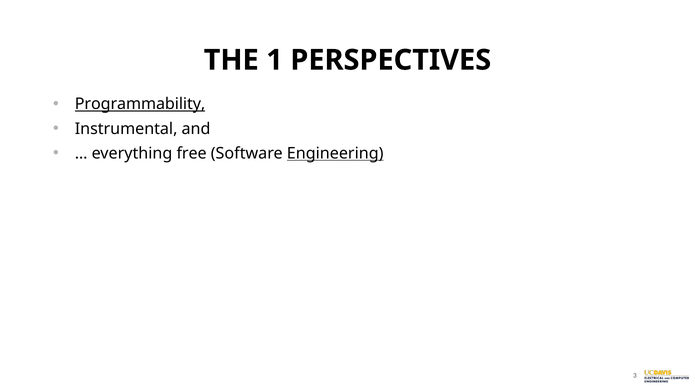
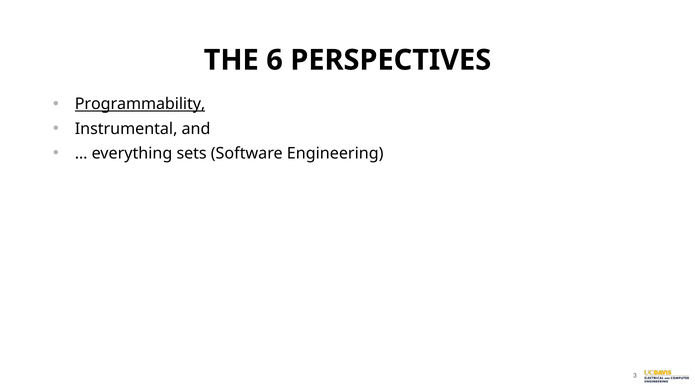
1: 1 -> 6
free: free -> sets
Engineering underline: present -> none
